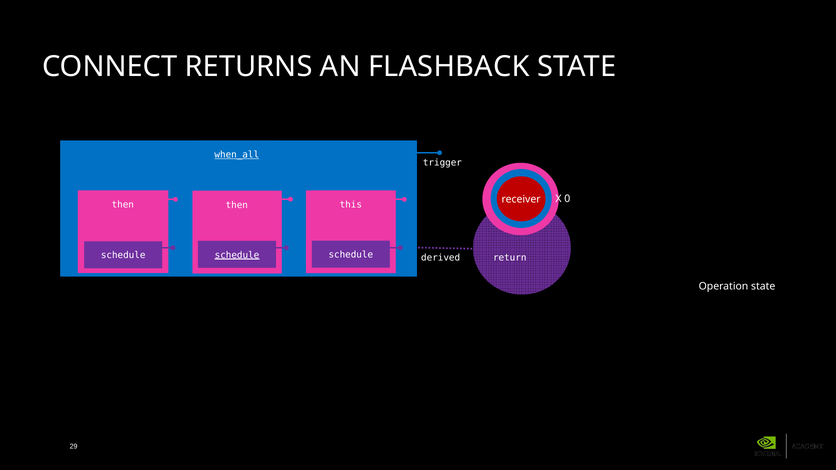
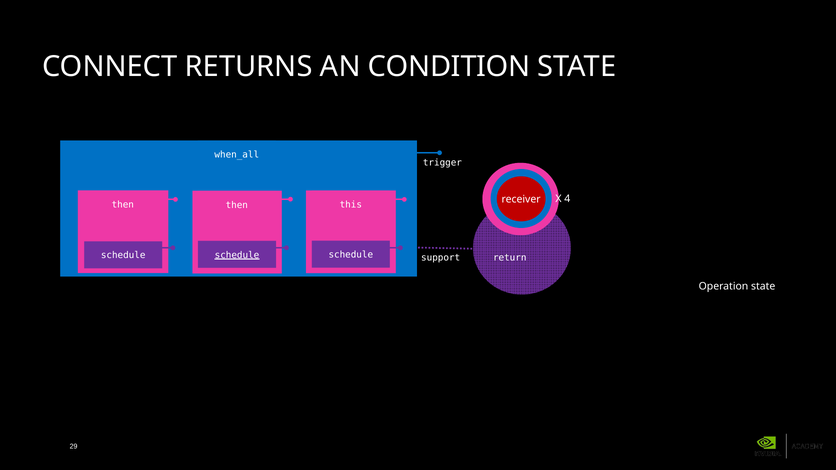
FLASHBACK: FLASHBACK -> CONDITION
when_all underline: present -> none
0: 0 -> 4
derived: derived -> support
